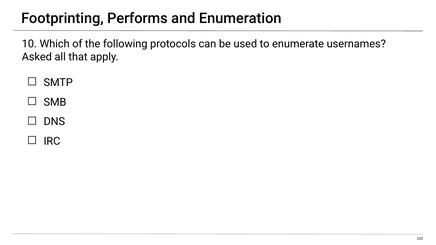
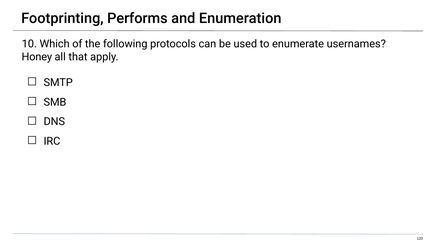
Asked: Asked -> Honey
